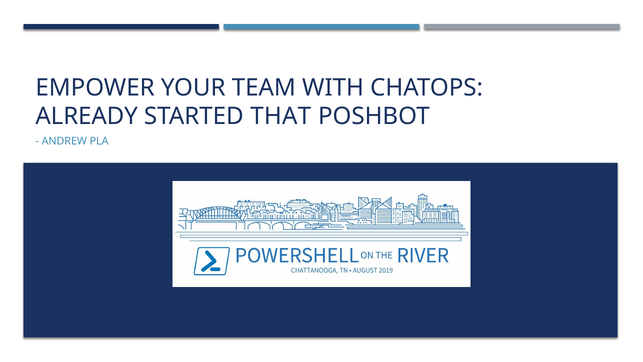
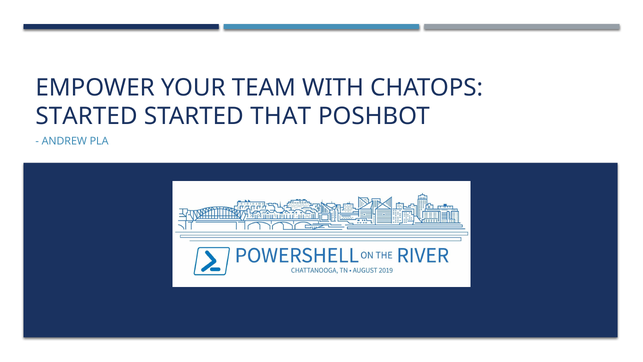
ALREADY at (87, 116): ALREADY -> STARTED
